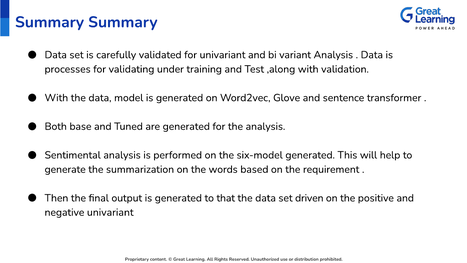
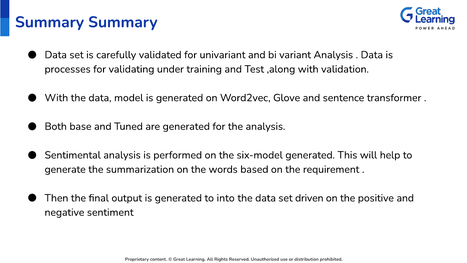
that: that -> into
negative univariant: univariant -> sentiment
